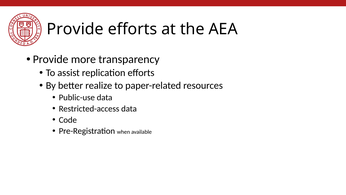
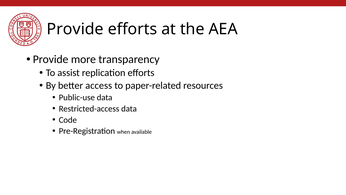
realize: realize -> access
